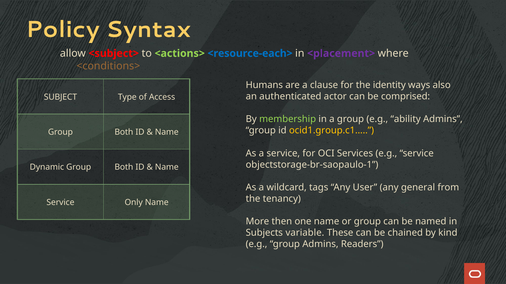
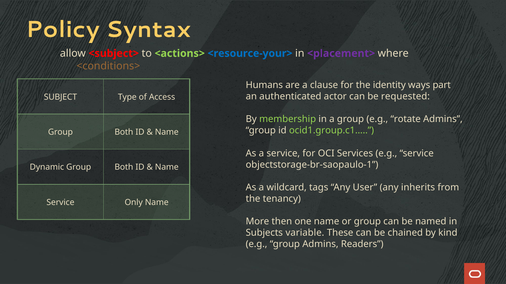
<resource-each>: <resource-each> -> <resource-your>
also: also -> part
comprised: comprised -> requested
ability: ability -> rotate
ocid1.group.c1 colour: yellow -> light green
general: general -> inherits
